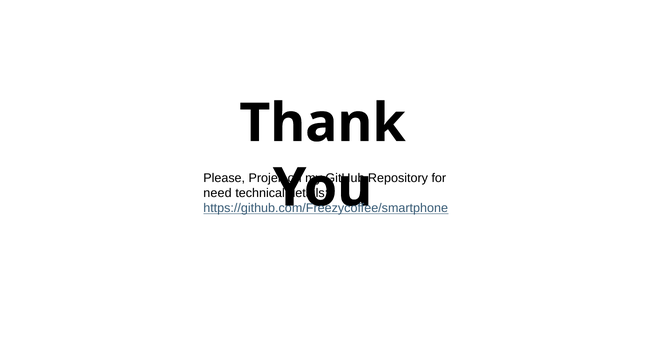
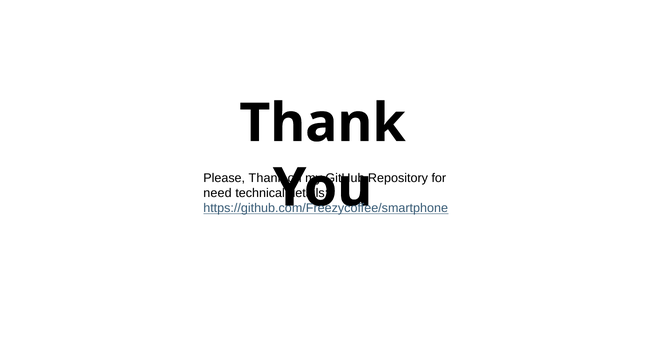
Please Projek: Projek -> Thank
